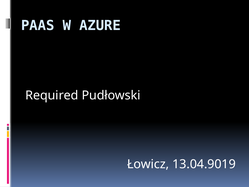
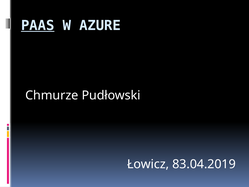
PAAS underline: none -> present
Required: Required -> Chmurze
13.04.9019: 13.04.9019 -> 83.04.2019
